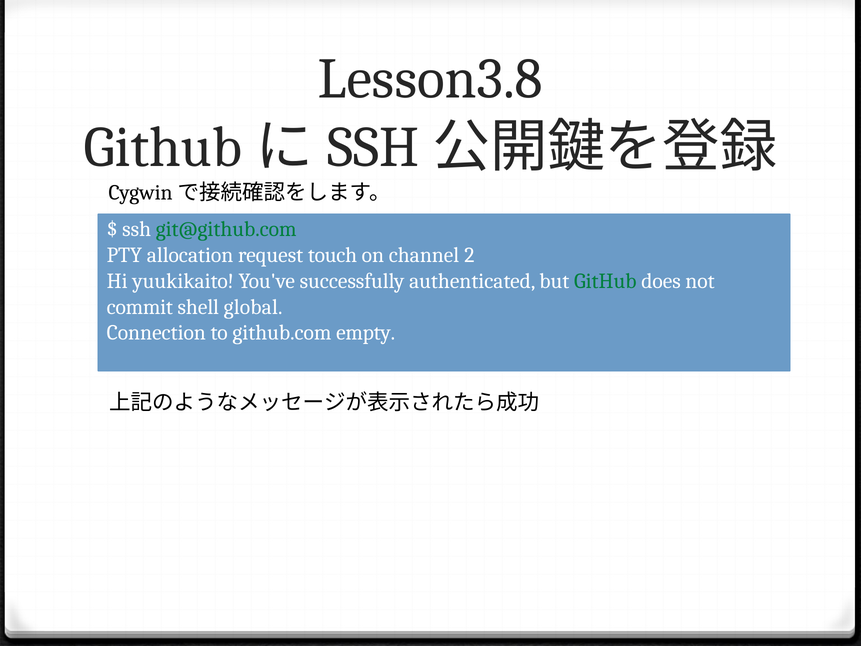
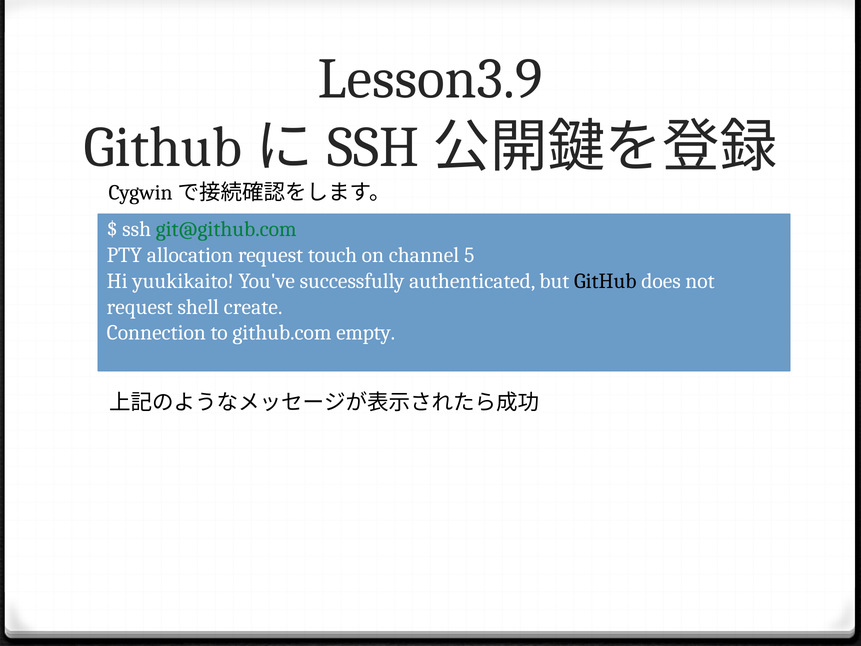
Lesson3.8: Lesson3.8 -> Lesson3.9
2: 2 -> 5
GitHub colour: green -> black
commit at (140, 307): commit -> request
global: global -> create
